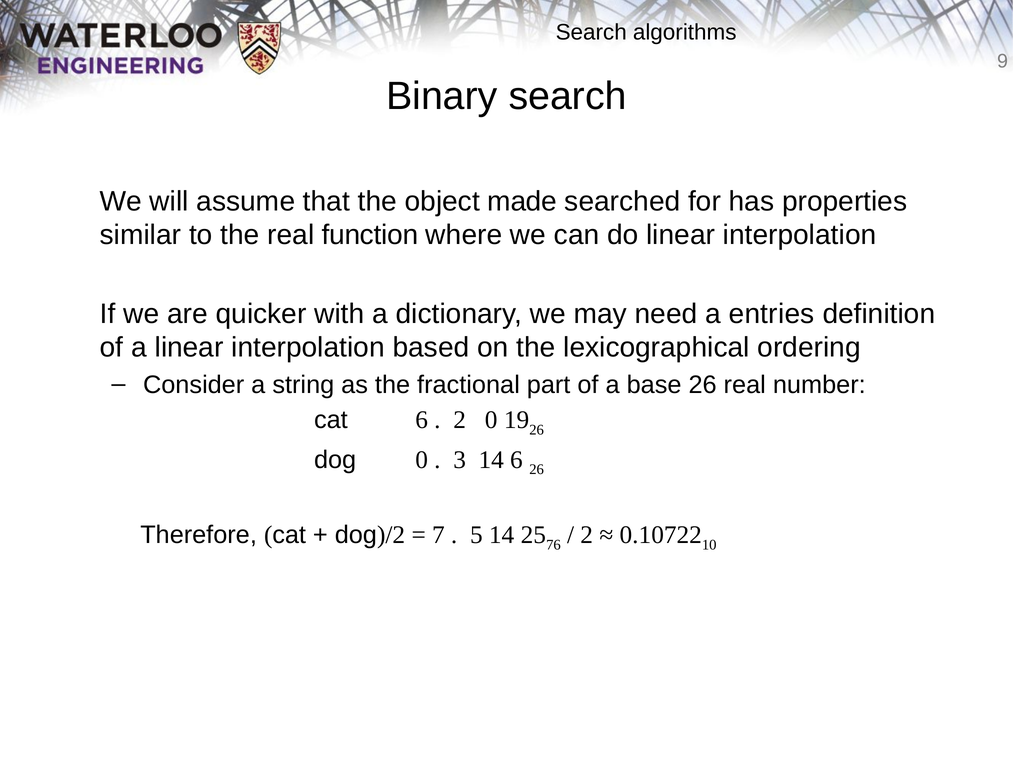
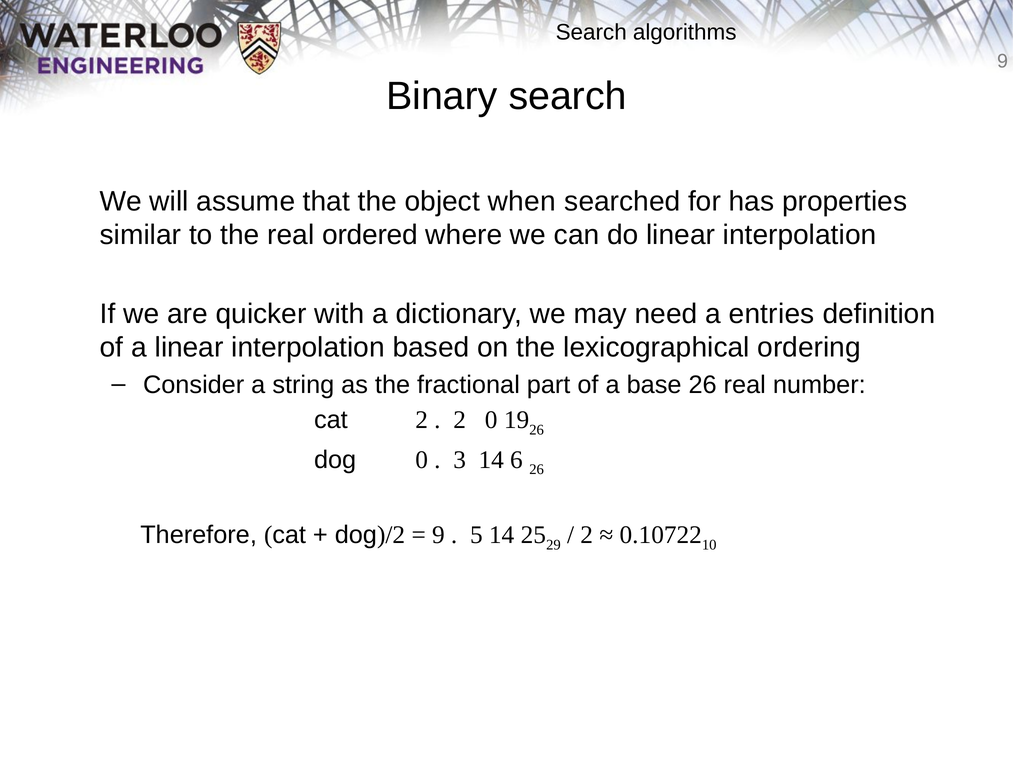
made: made -> when
function: function -> ordered
cat 6: 6 -> 2
7 at (438, 535): 7 -> 9
76: 76 -> 29
